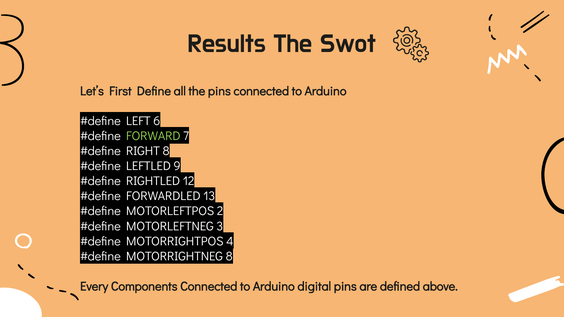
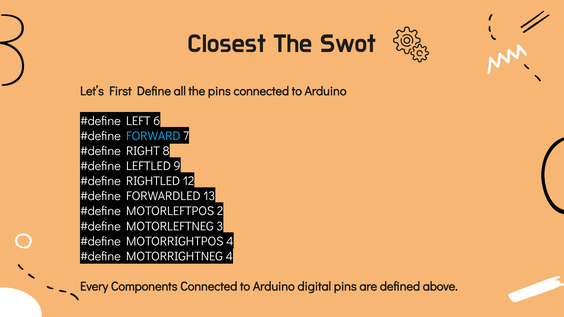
Results: Results -> Closest
FORWARD colour: light green -> light blue
MOTORRIGHTNEG 8: 8 -> 4
